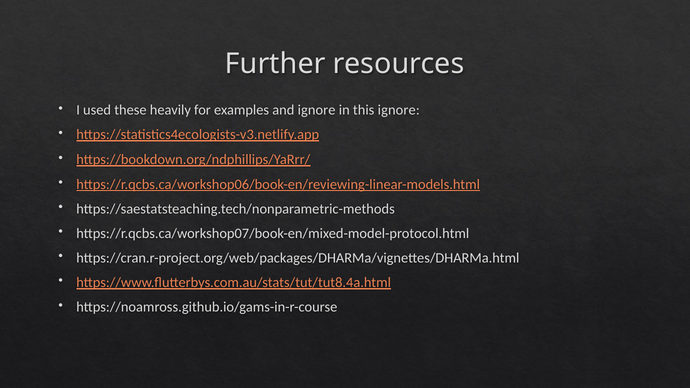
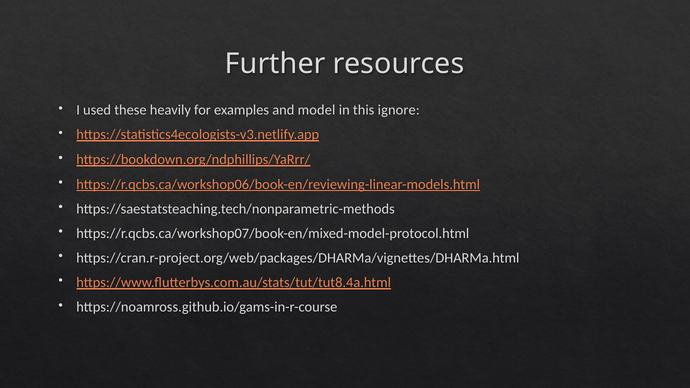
and ignore: ignore -> model
